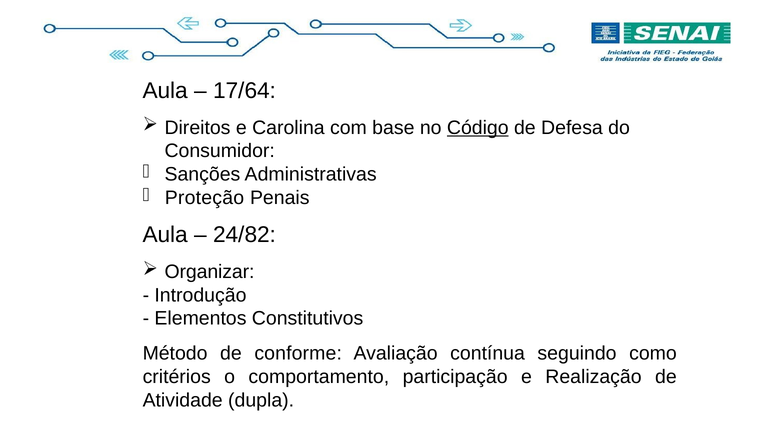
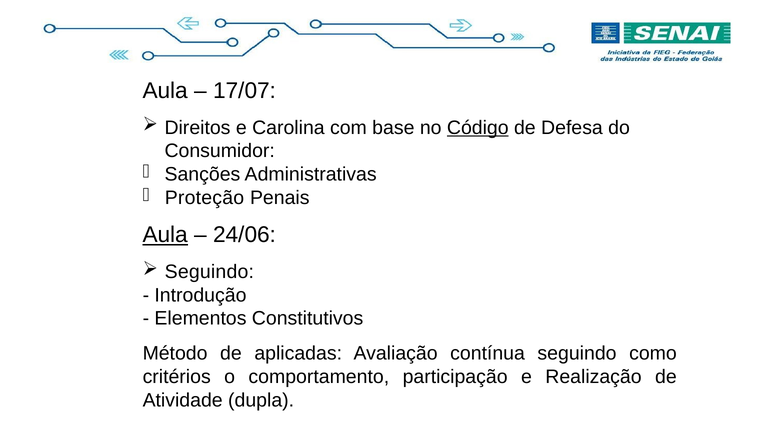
17/64: 17/64 -> 17/07
Aula at (165, 235) underline: none -> present
24/82: 24/82 -> 24/06
Organizar at (209, 272): Organizar -> Seguindo
conforme: conforme -> aplicadas
